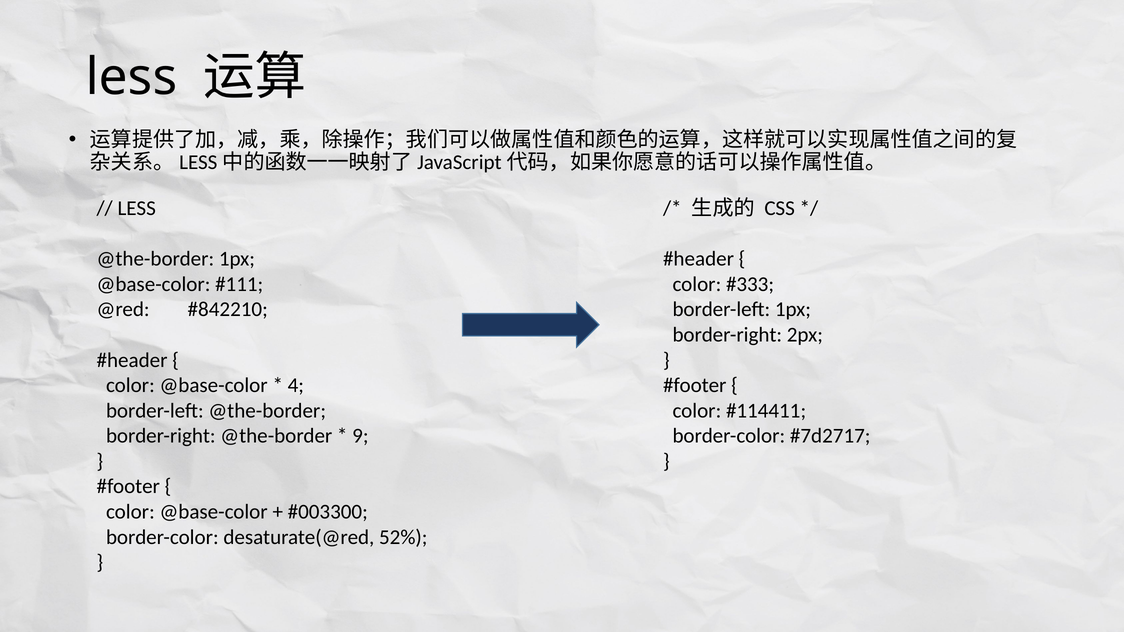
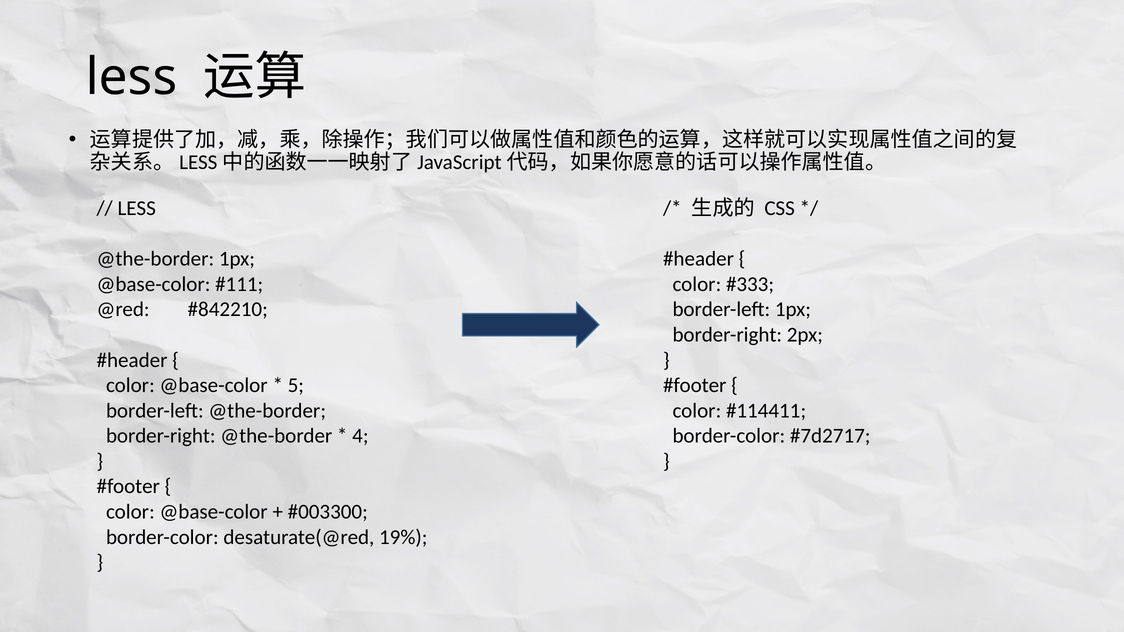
4: 4 -> 5
9: 9 -> 4
52%: 52% -> 19%
